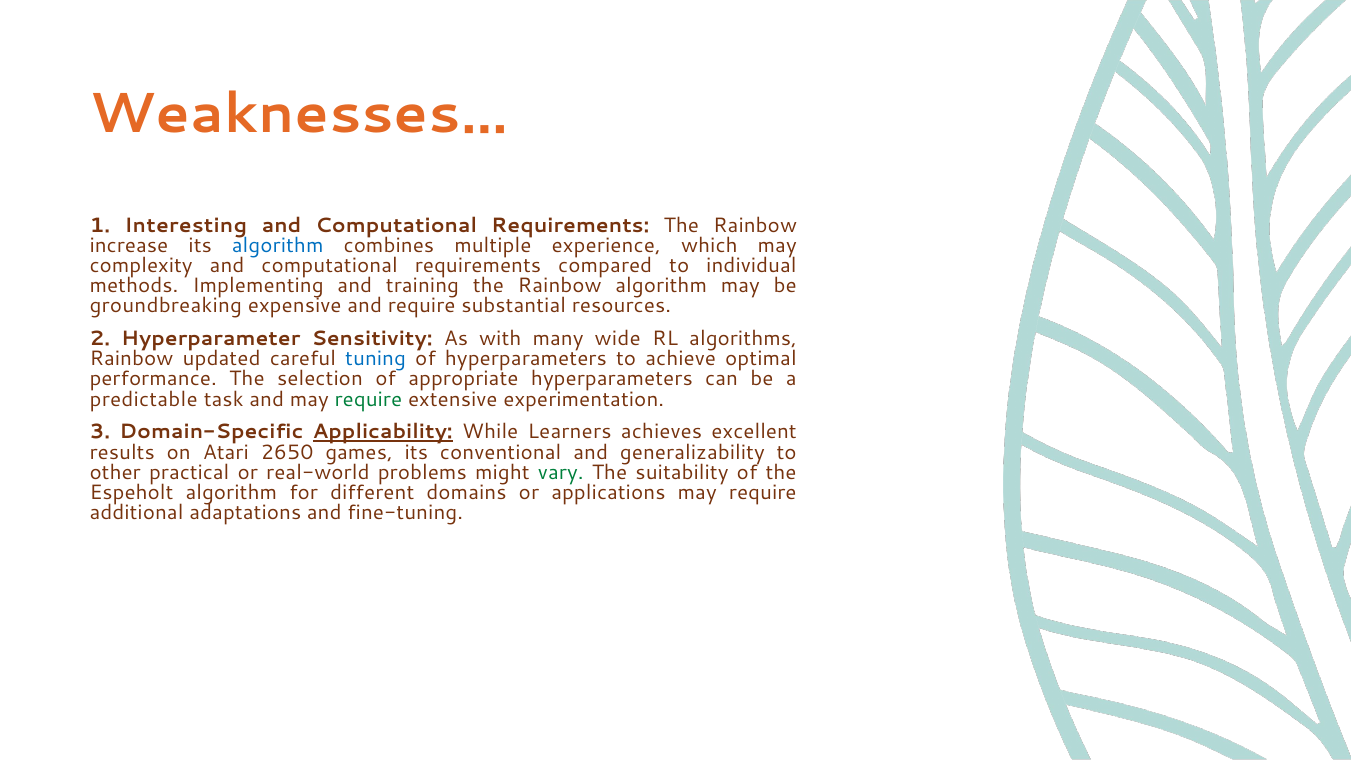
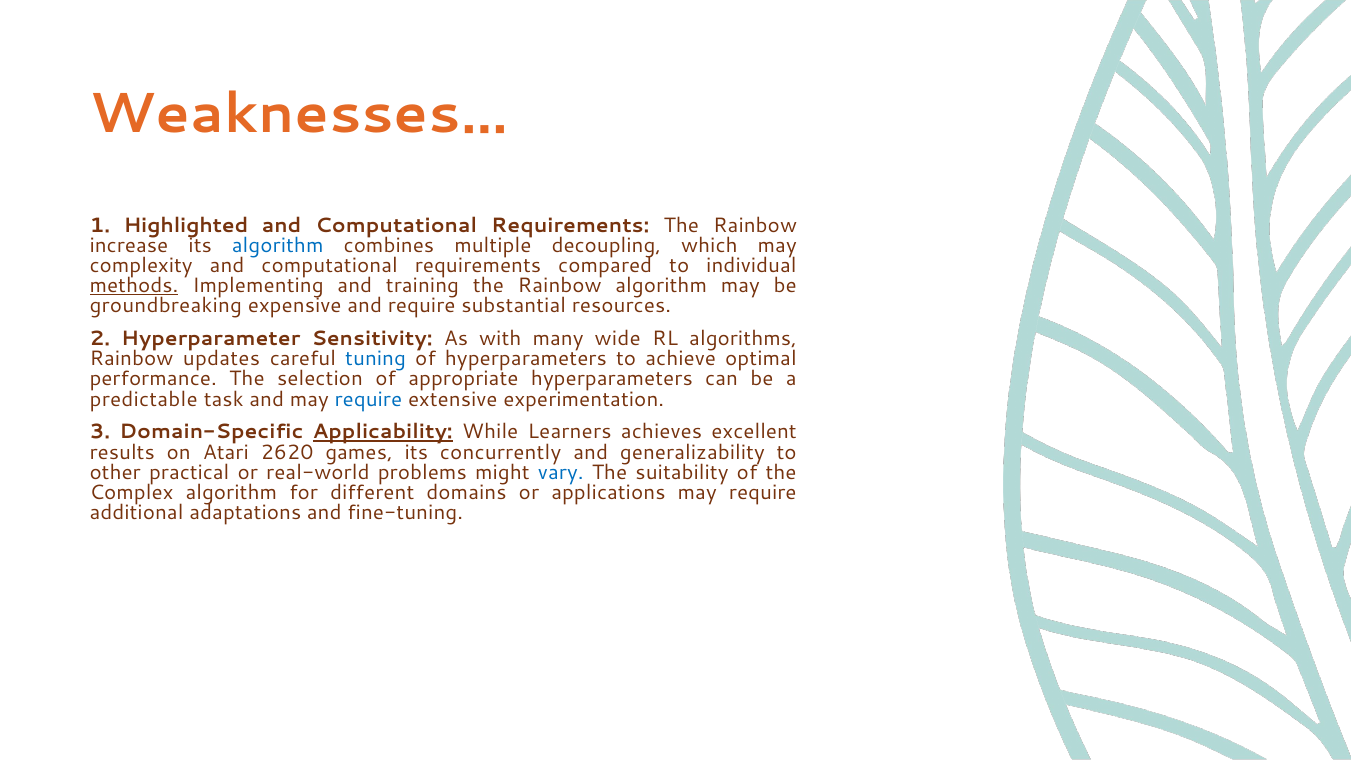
Interesting: Interesting -> Highlighted
experience: experience -> decoupling
methods underline: none -> present
updated: updated -> updates
require at (368, 399) colour: green -> blue
2650: 2650 -> 2620
conventional: conventional -> concurrently
vary colour: green -> blue
Espeholt: Espeholt -> Complex
